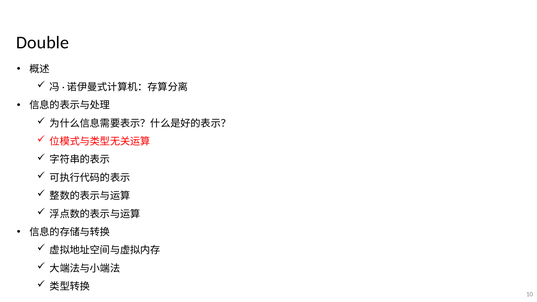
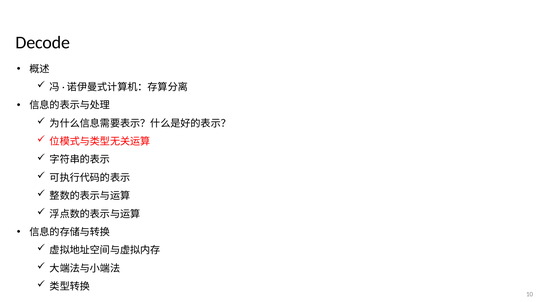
Double: Double -> Decode
